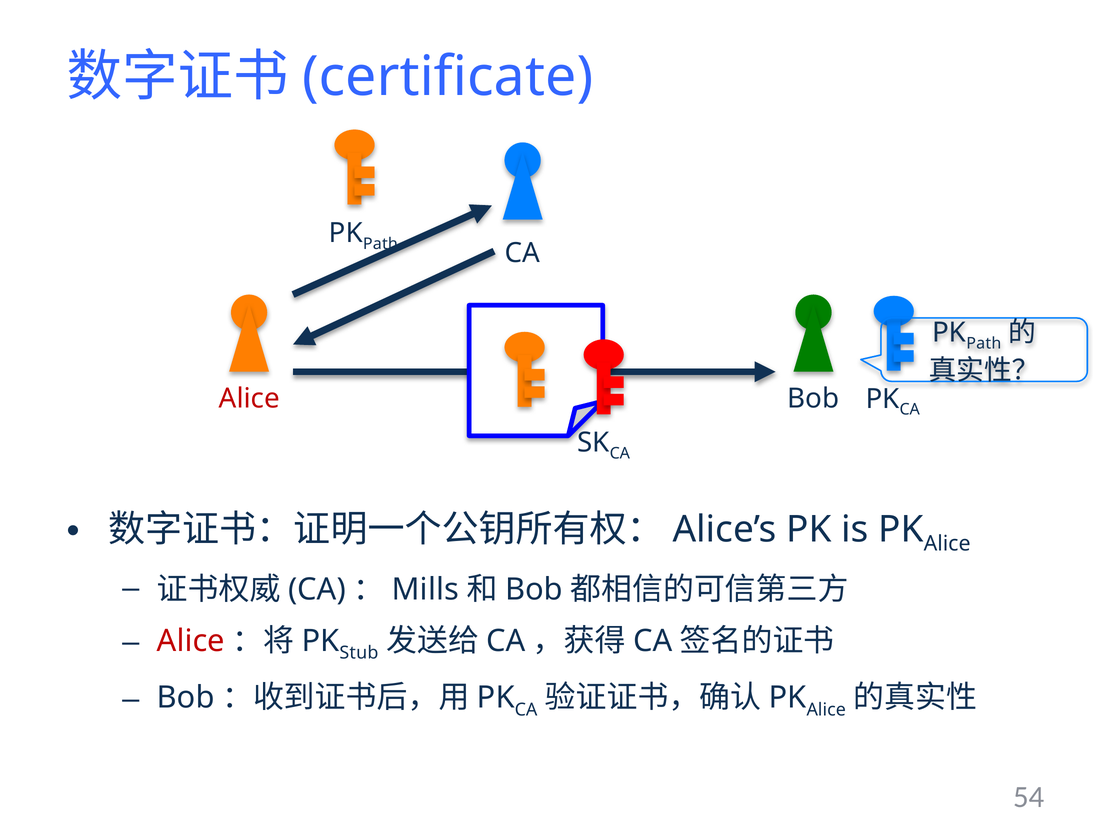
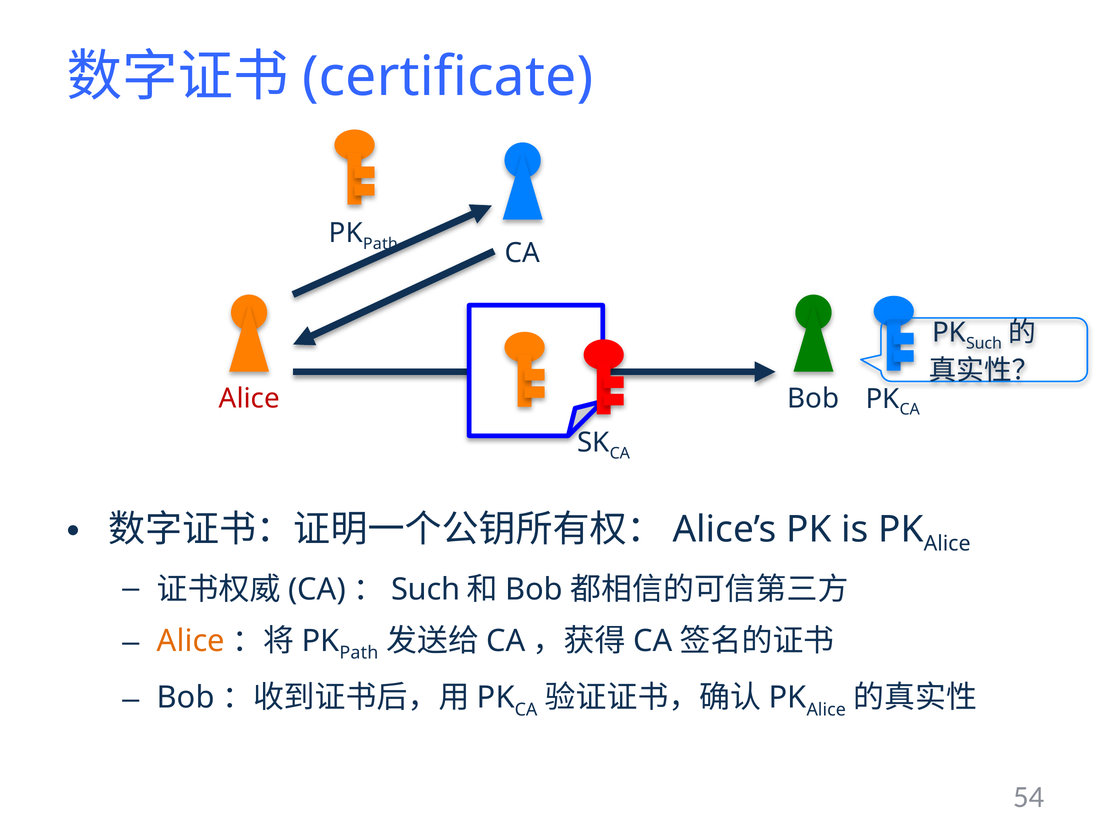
Path at (984, 343): Path -> Such
Mills at (425, 589): Mills -> Such
Alice at (191, 640) colour: red -> orange
Stub at (359, 652): Stub -> Path
